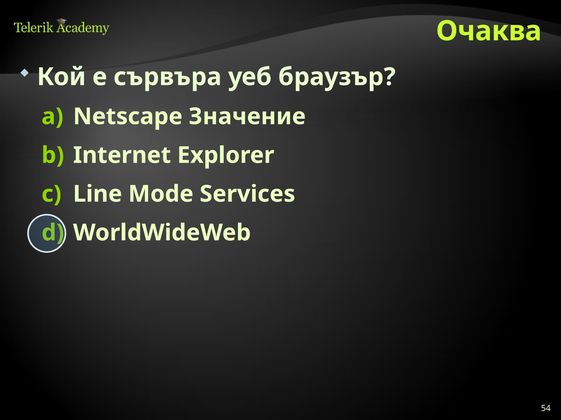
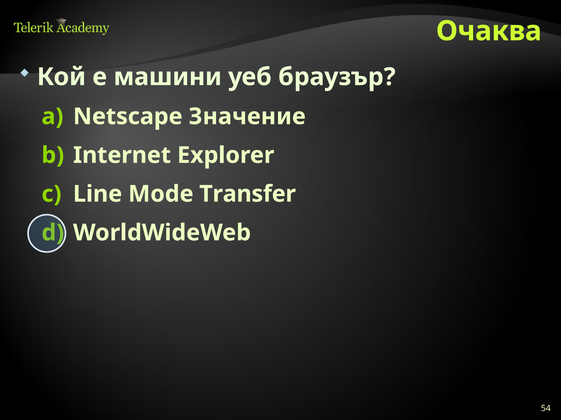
сървъра: сървъра -> машини
Services: Services -> Transfer
